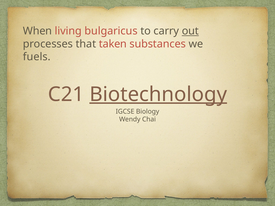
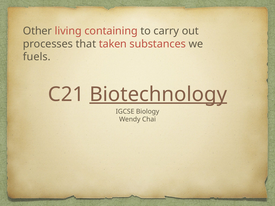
When: When -> Other
bulgaricus: bulgaricus -> containing
out underline: present -> none
